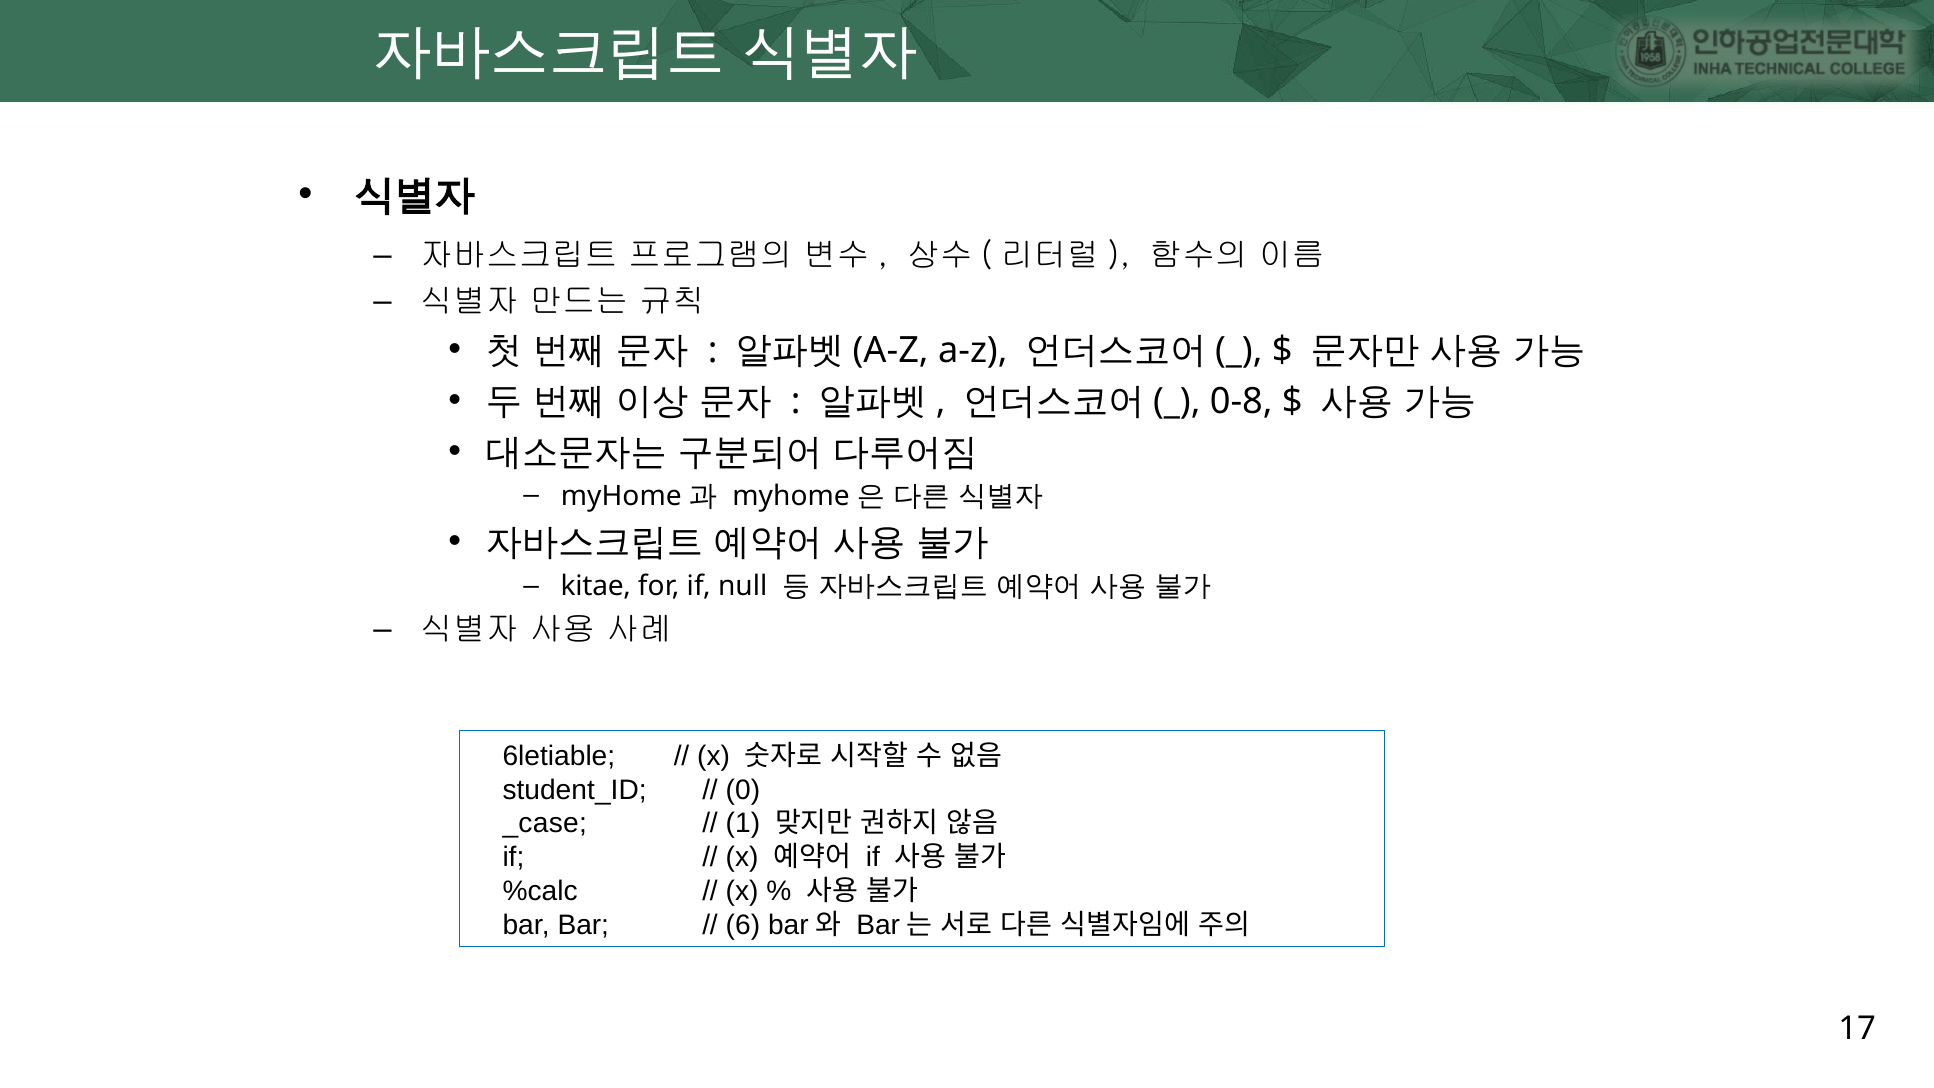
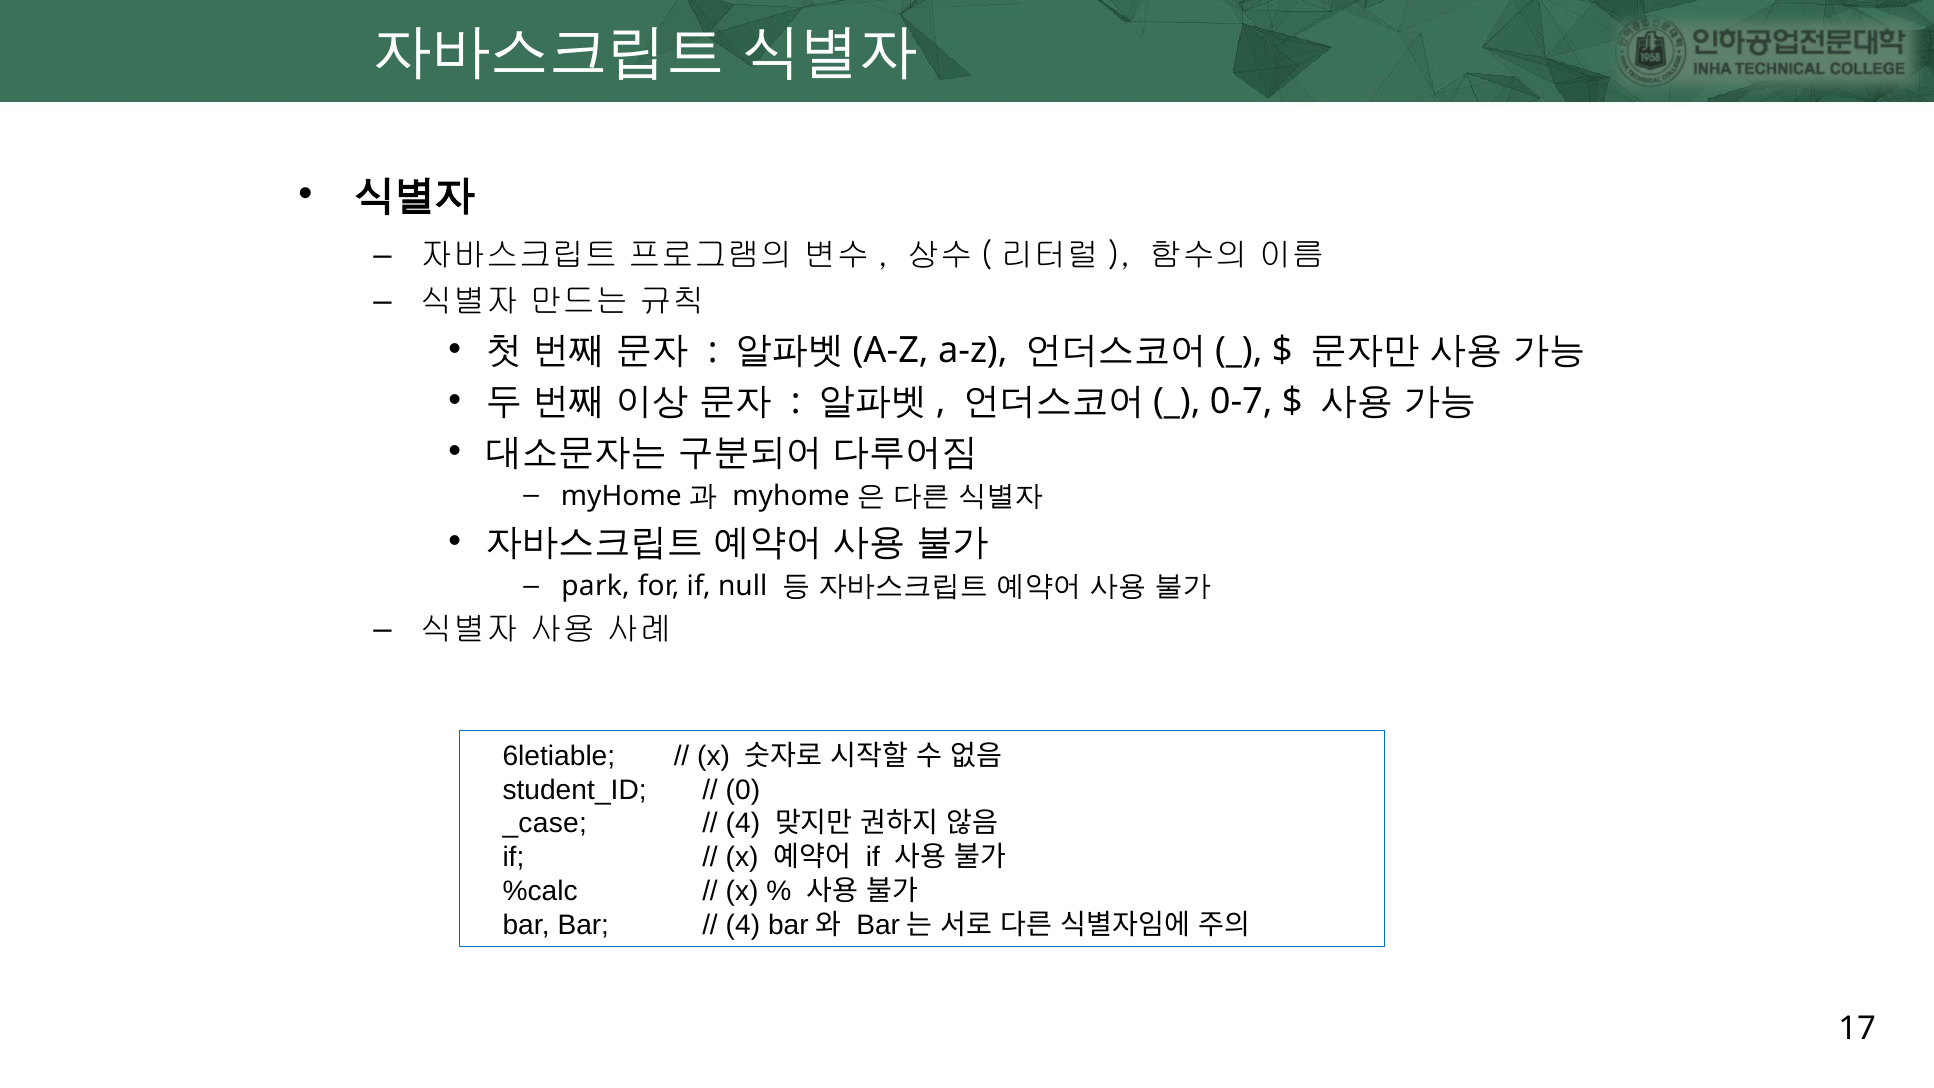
0-8: 0-8 -> 0-7
kitae: kitae -> park
1 at (743, 823): 1 -> 4
6 at (743, 925): 6 -> 4
